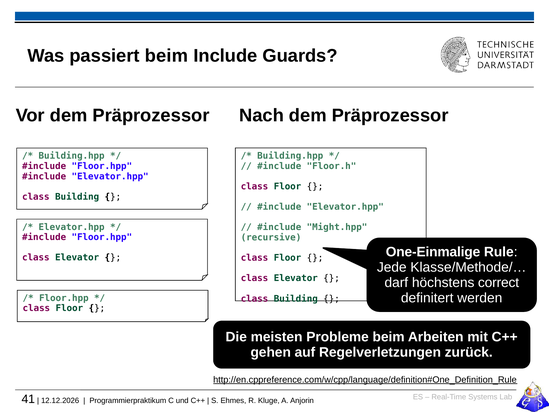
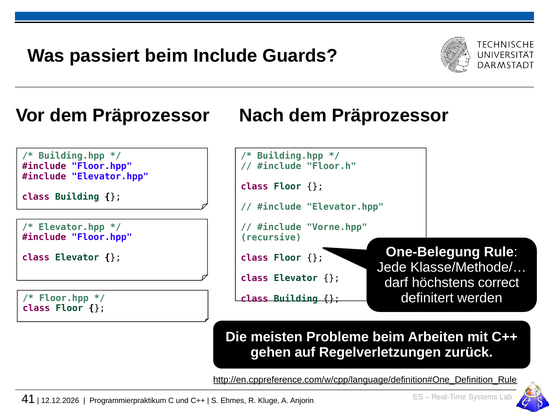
Might.hpp: Might.hpp -> Vorne.hpp
One-Einmalige: One-Einmalige -> One-Belegung
